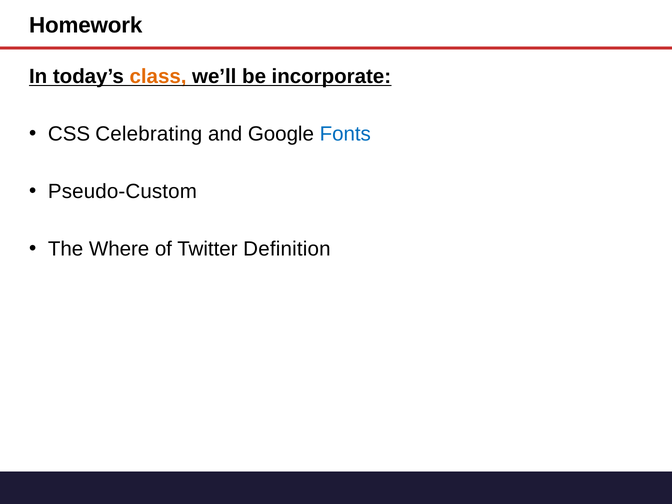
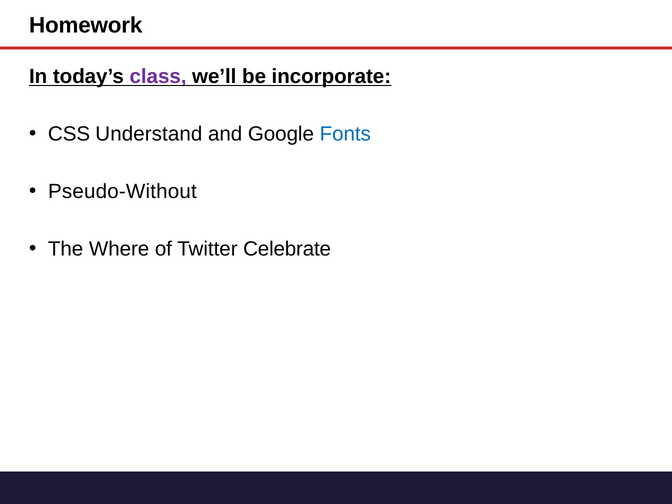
class colour: orange -> purple
Celebrating: Celebrating -> Understand
Pseudo-Custom: Pseudo-Custom -> Pseudo-Without
Definition: Definition -> Celebrate
